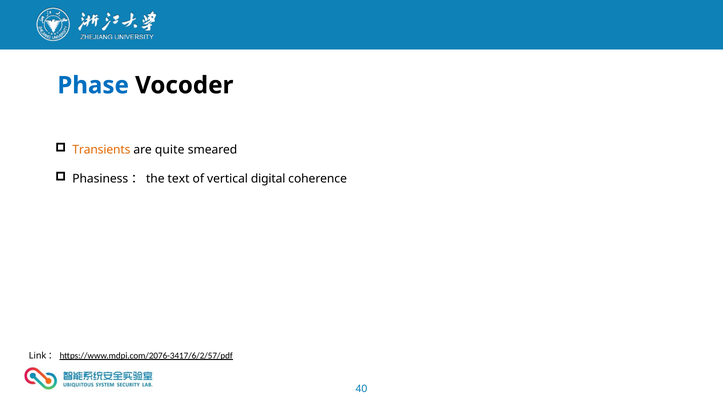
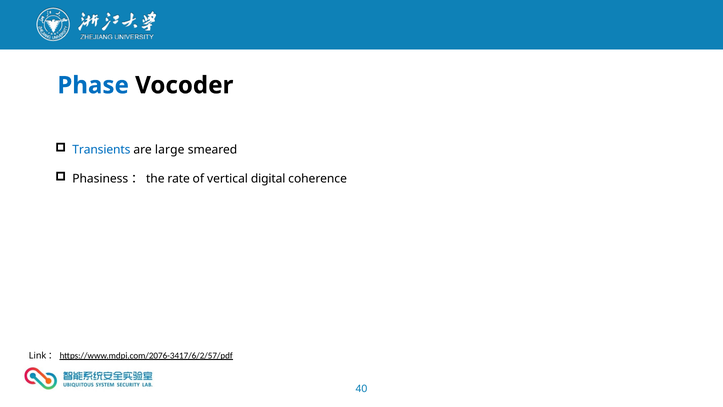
Transients colour: orange -> blue
quite: quite -> large
text: text -> rate
